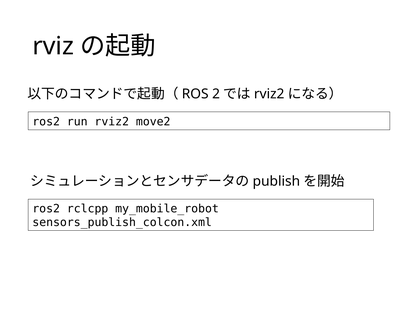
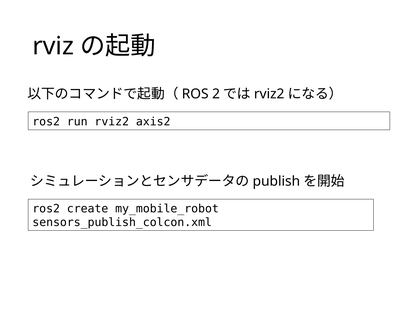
move2: move2 -> axis2
rclcpp: rclcpp -> create
